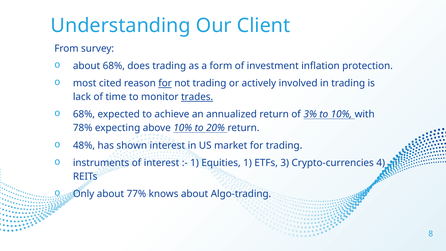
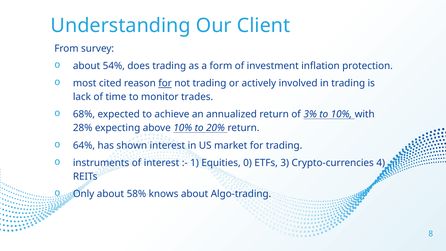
about 68%: 68% -> 54%
trades underline: present -> none
78%: 78% -> 28%
48%: 48% -> 64%
Equities 1: 1 -> 0
77%: 77% -> 58%
